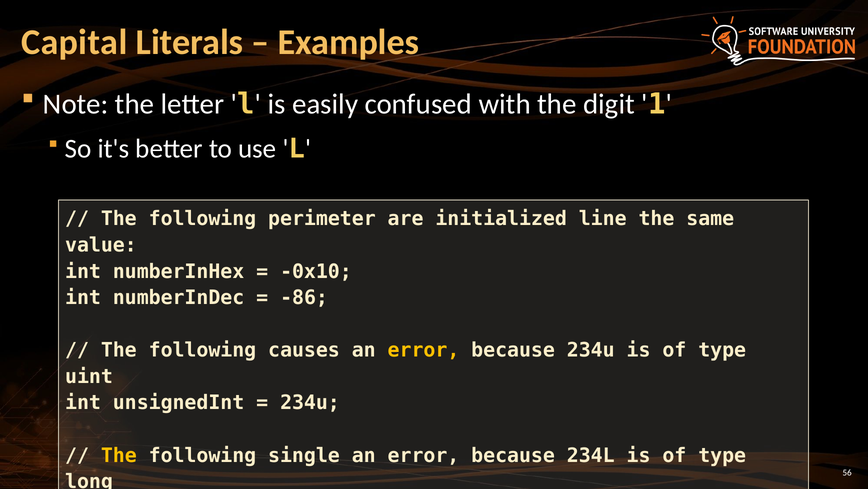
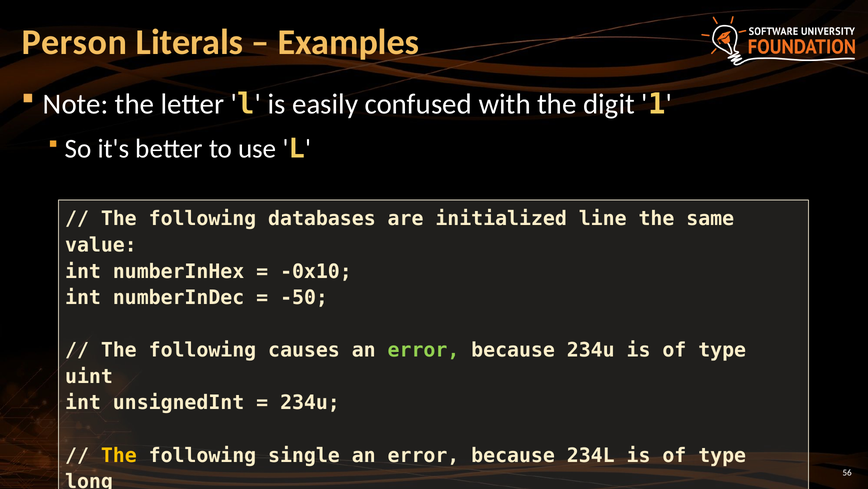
Capital: Capital -> Person
perimeter: perimeter -> databases
-86: -86 -> -50
error at (423, 350) colour: yellow -> light green
